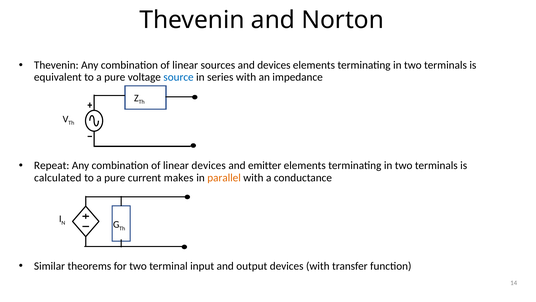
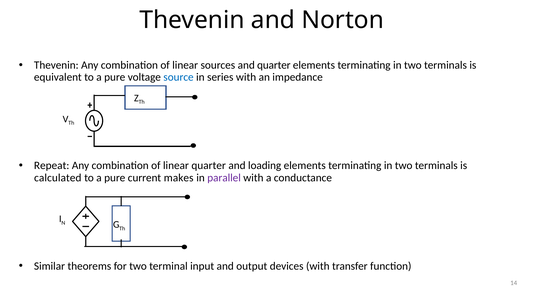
and devices: devices -> quarter
linear devices: devices -> quarter
emitter: emitter -> loading
parallel colour: orange -> purple
